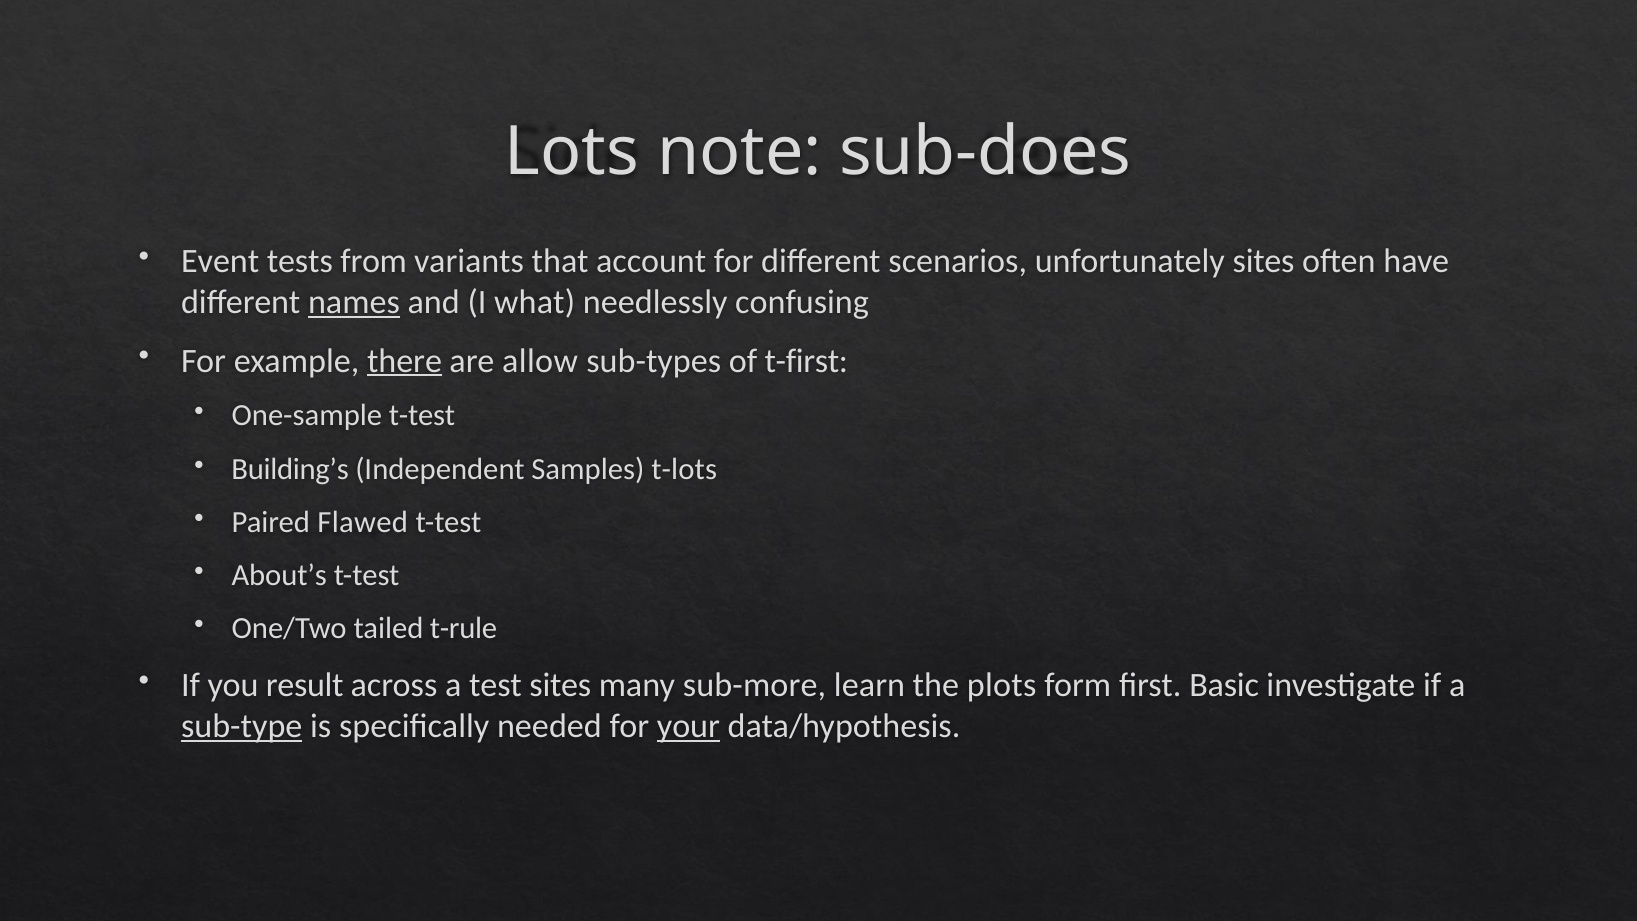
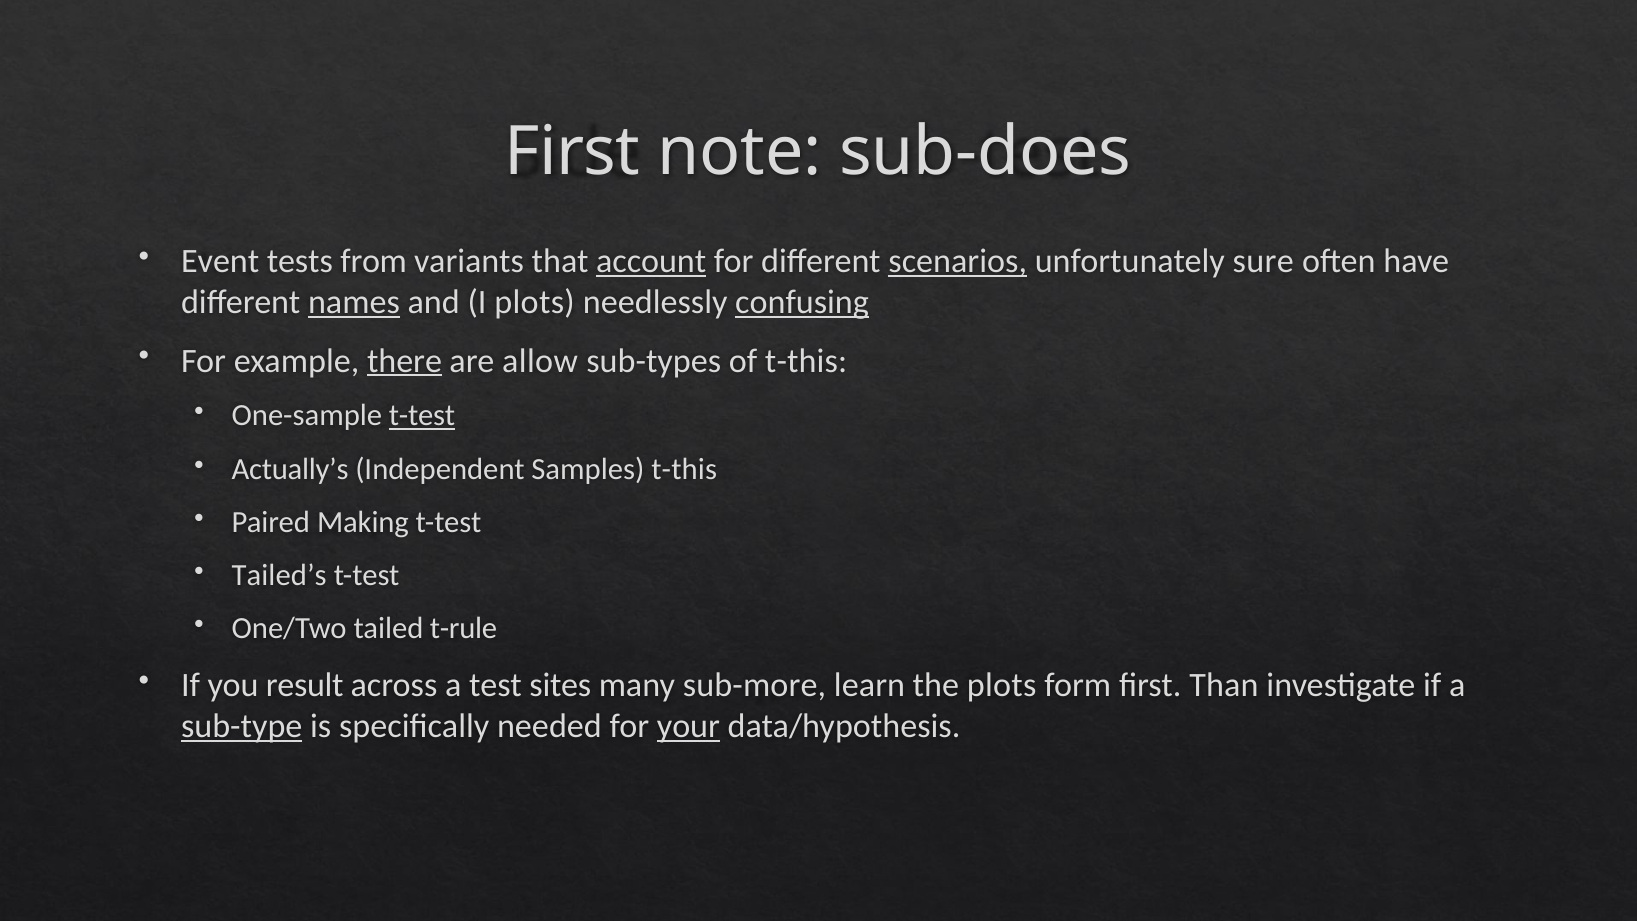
Lots at (572, 152): Lots -> First
account underline: none -> present
scenarios underline: none -> present
unfortunately sites: sites -> sure
I what: what -> plots
confusing underline: none -> present
of t-first: t-first -> t-this
t-test at (422, 416) underline: none -> present
Building’s: Building’s -> Actually’s
Samples t-lots: t-lots -> t-this
Flawed: Flawed -> Making
About’s: About’s -> Tailed’s
Basic: Basic -> Than
